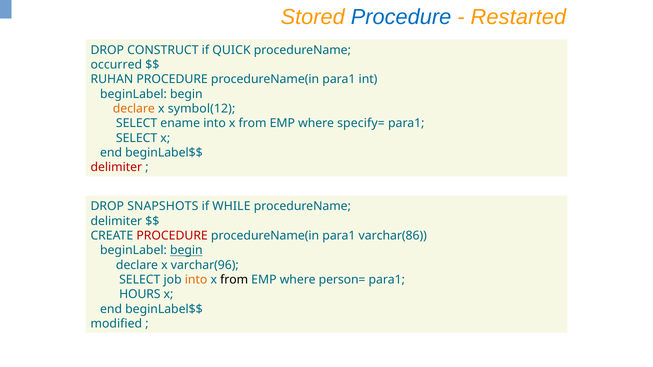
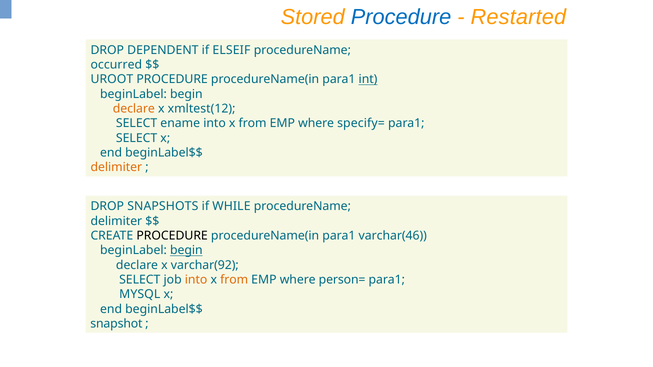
CONSTRUCT: CONSTRUCT -> DEPENDENT
QUICK: QUICK -> ELSEIF
RUHAN: RUHAN -> UROOT
int underline: none -> present
symbol(12: symbol(12 -> xmltest(12
delimiter at (116, 168) colour: red -> orange
PROCEDURE at (172, 236) colour: red -> black
varchar(86: varchar(86 -> varchar(46
varchar(96: varchar(96 -> varchar(92
from at (234, 280) colour: black -> orange
HOURS: HOURS -> MYSQL
modified: modified -> snapshot
